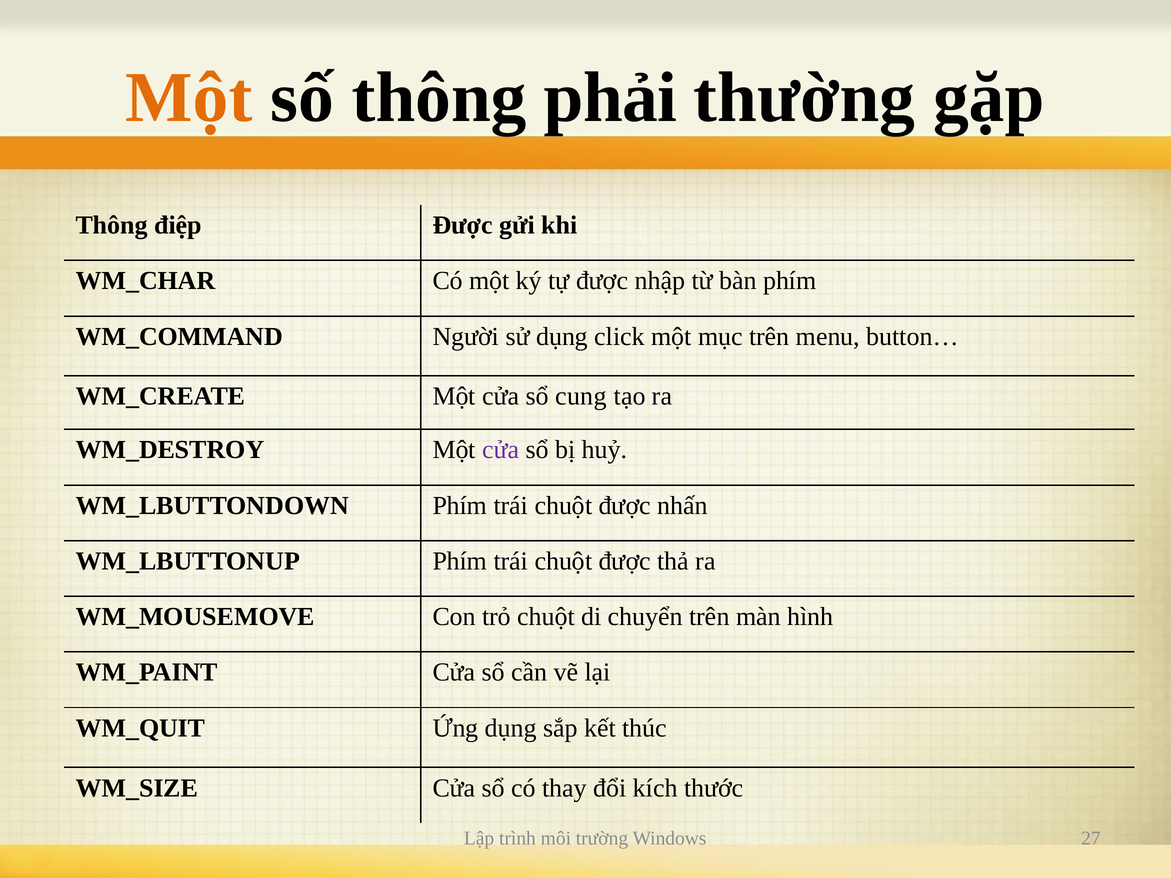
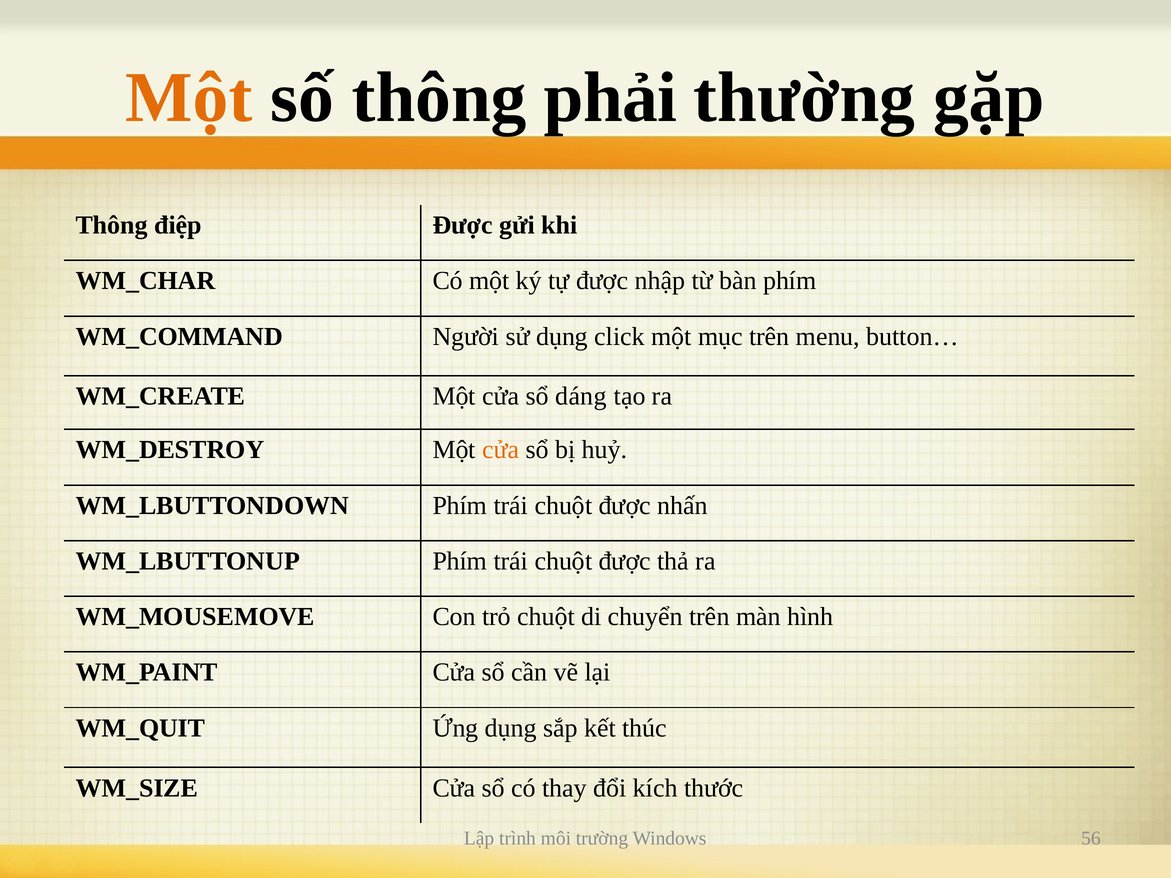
cung: cung -> dáng
cửa at (501, 450) colour: purple -> orange
27: 27 -> 56
